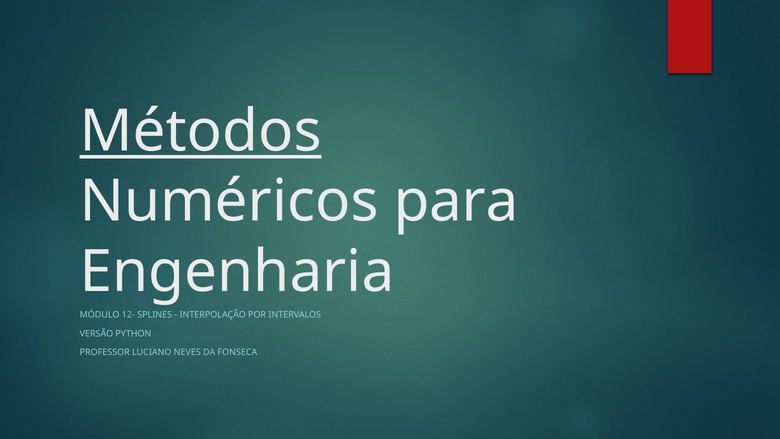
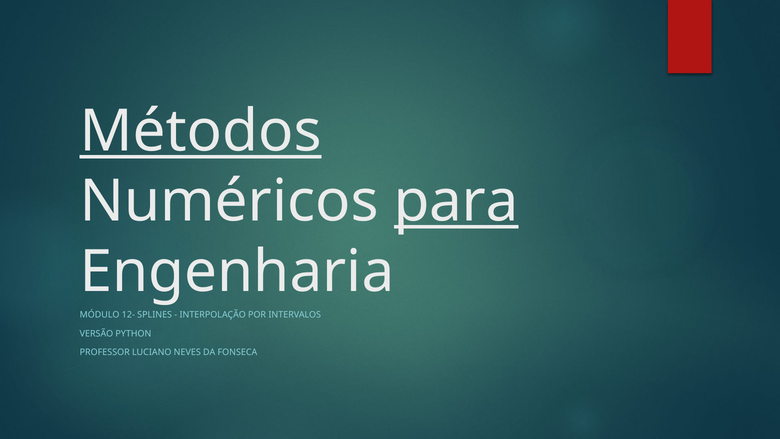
para underline: none -> present
